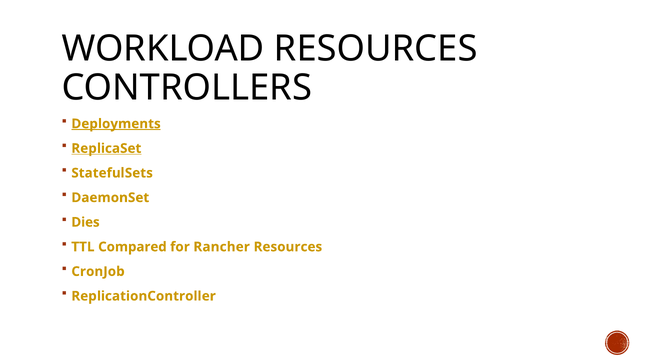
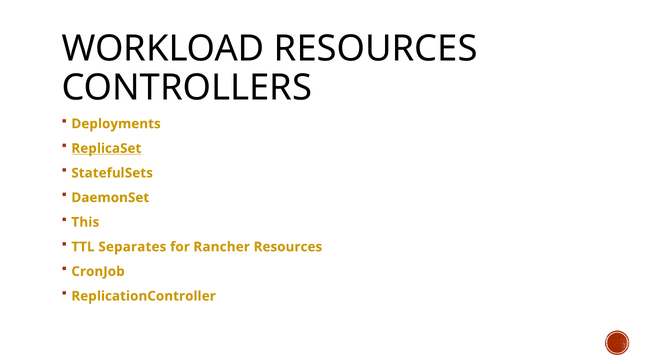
Deployments underline: present -> none
Dies: Dies -> This
Compared: Compared -> Separates
